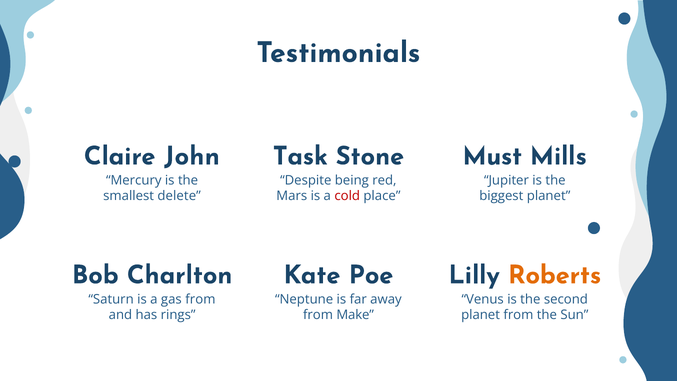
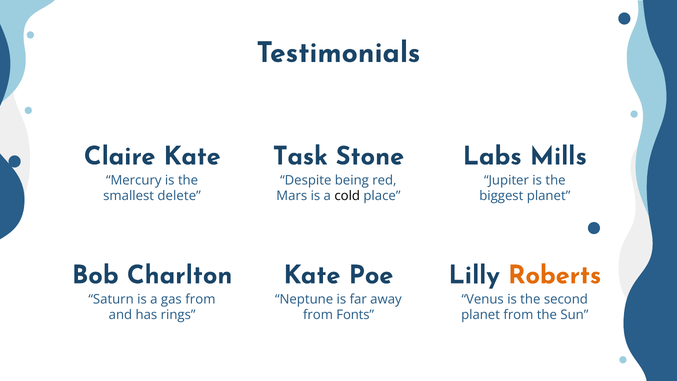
Claire John: John -> Kate
Must: Must -> Labs
cold colour: red -> black
Make: Make -> Fonts
